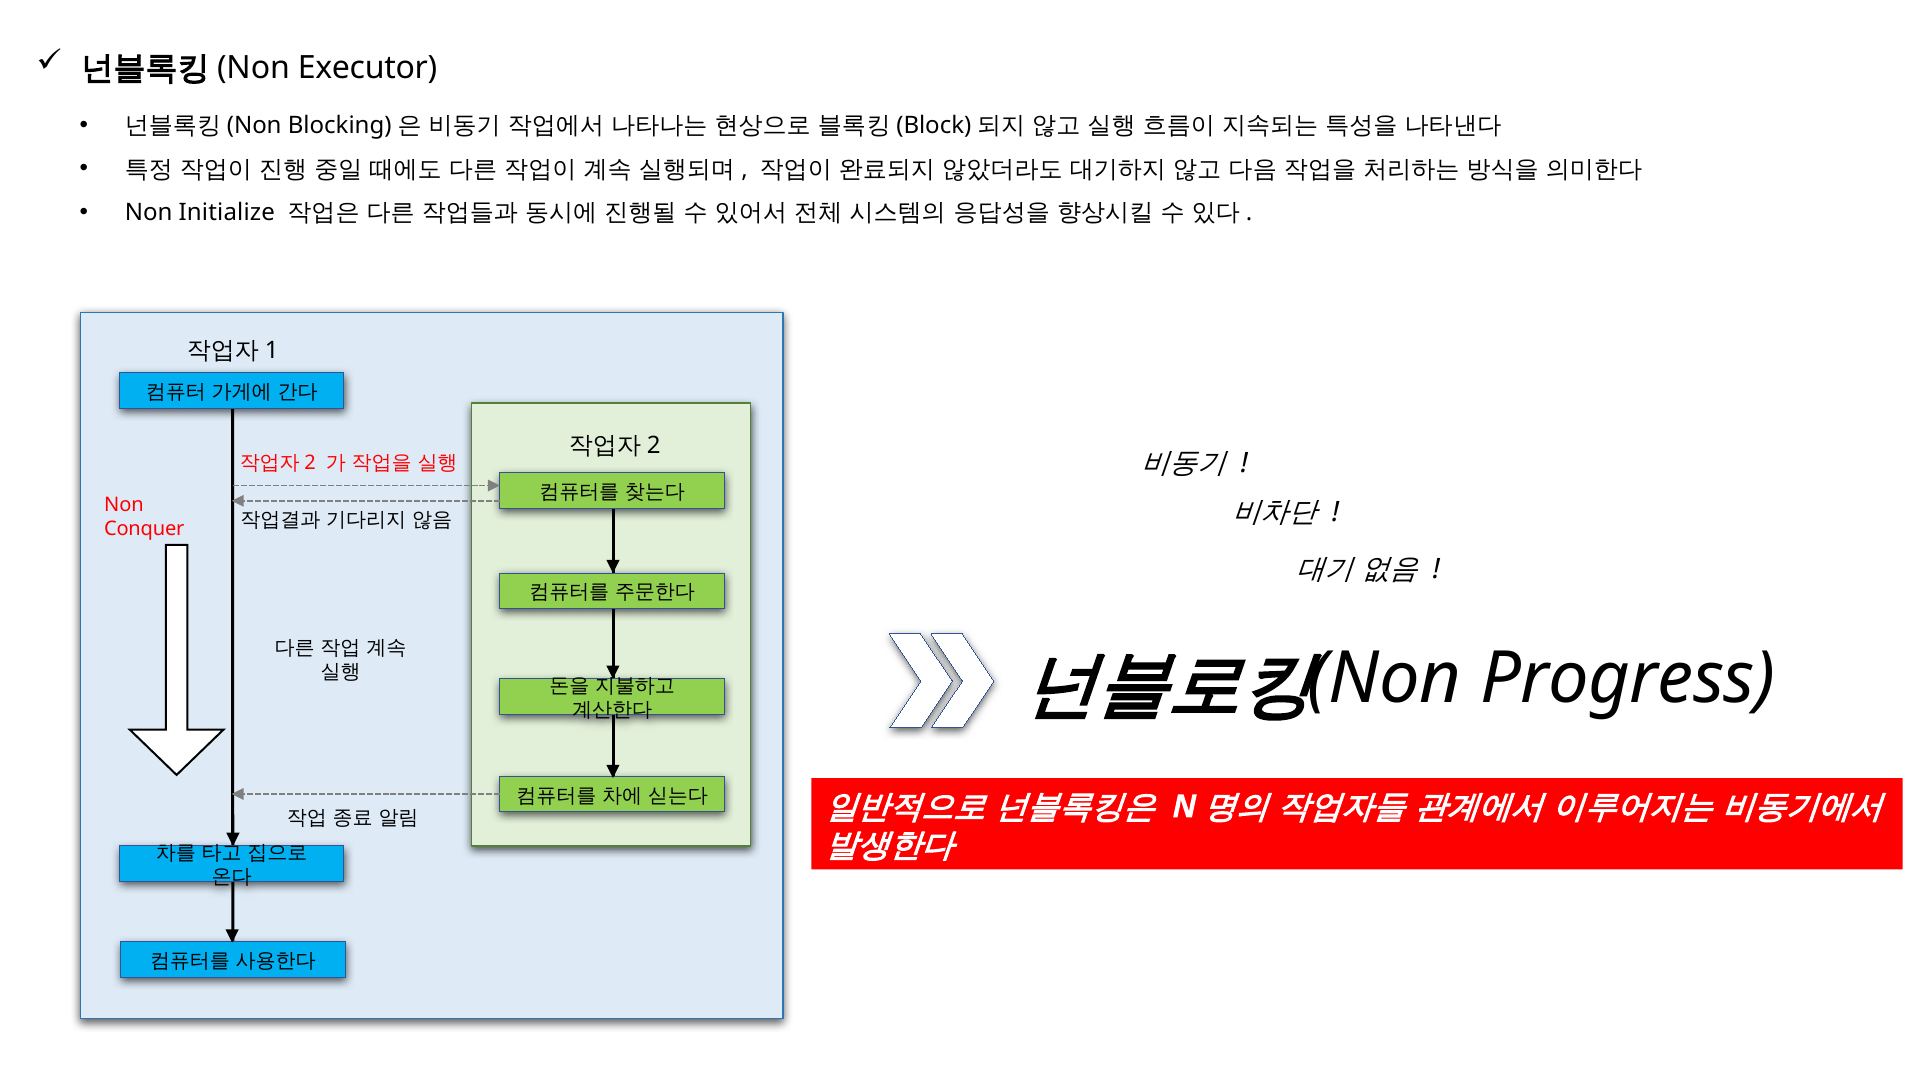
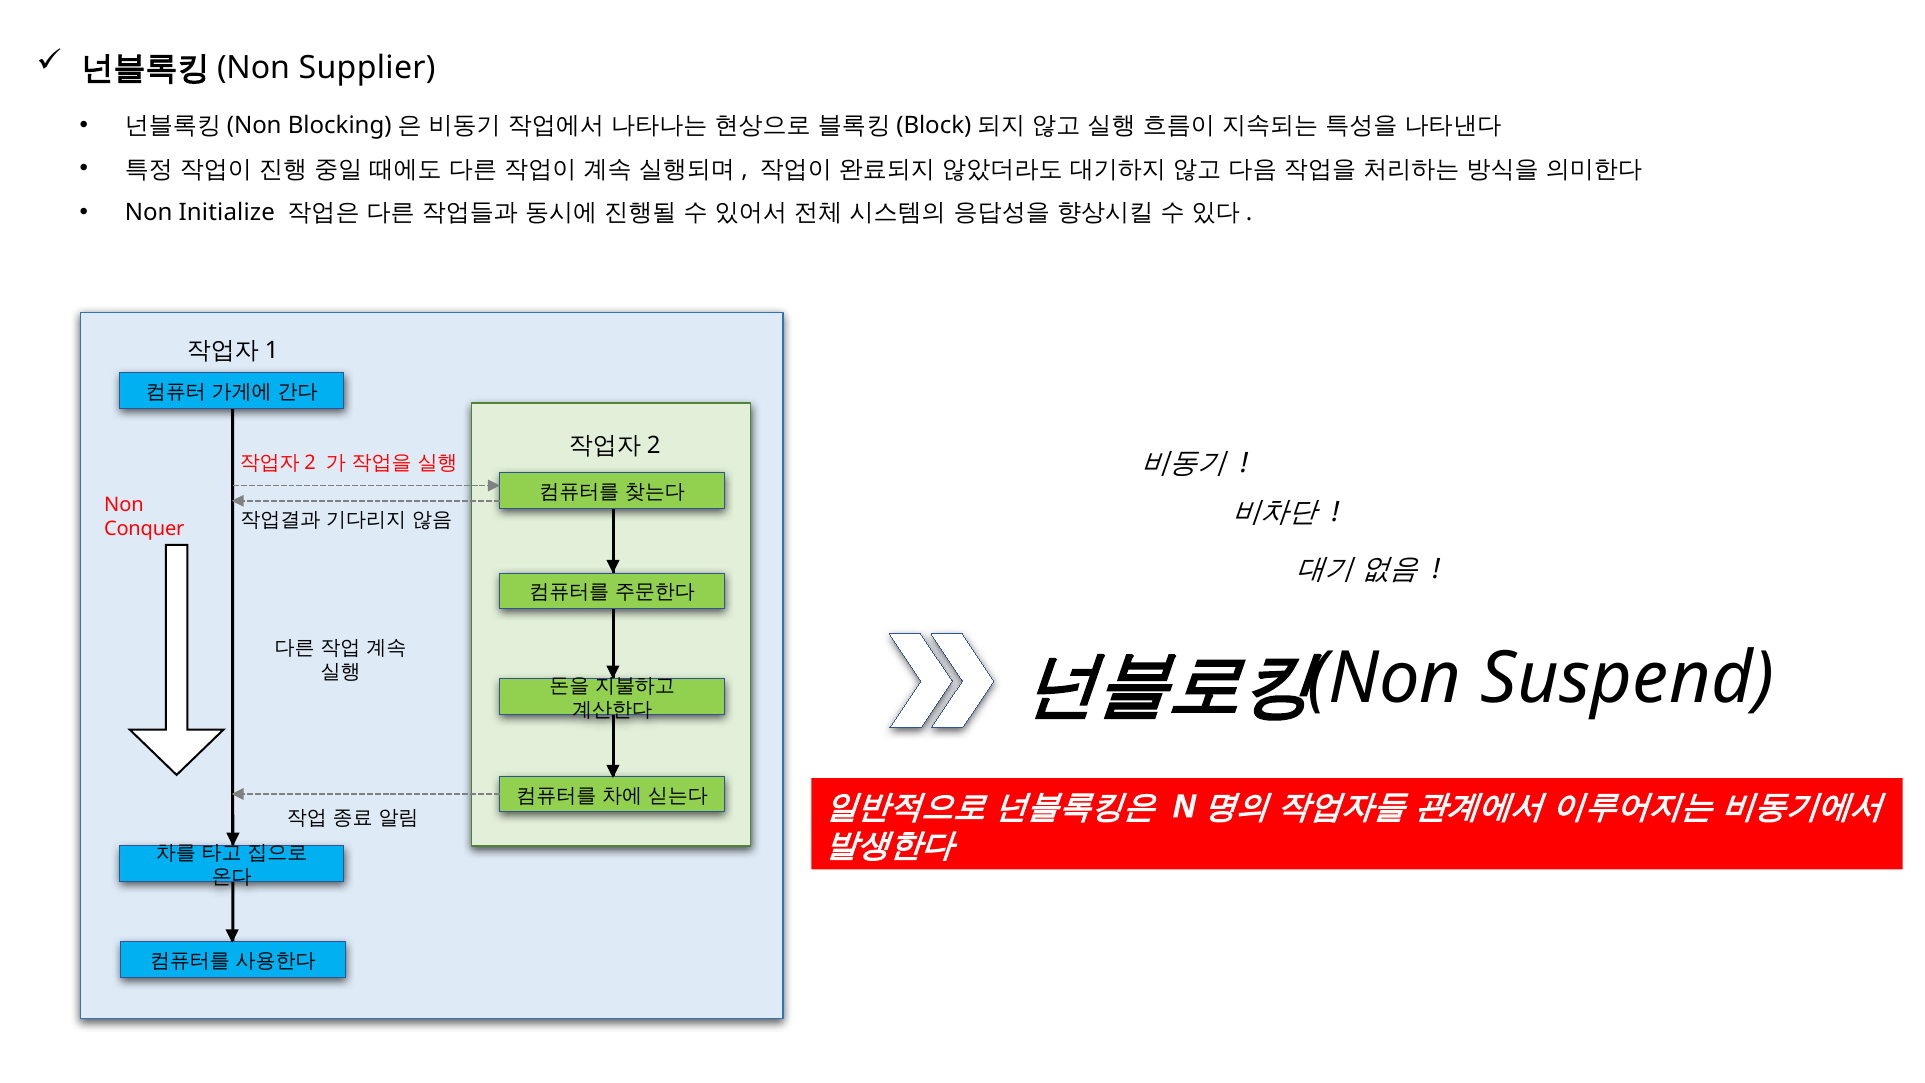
Executor: Executor -> Supplier
Progress: Progress -> Suspend
